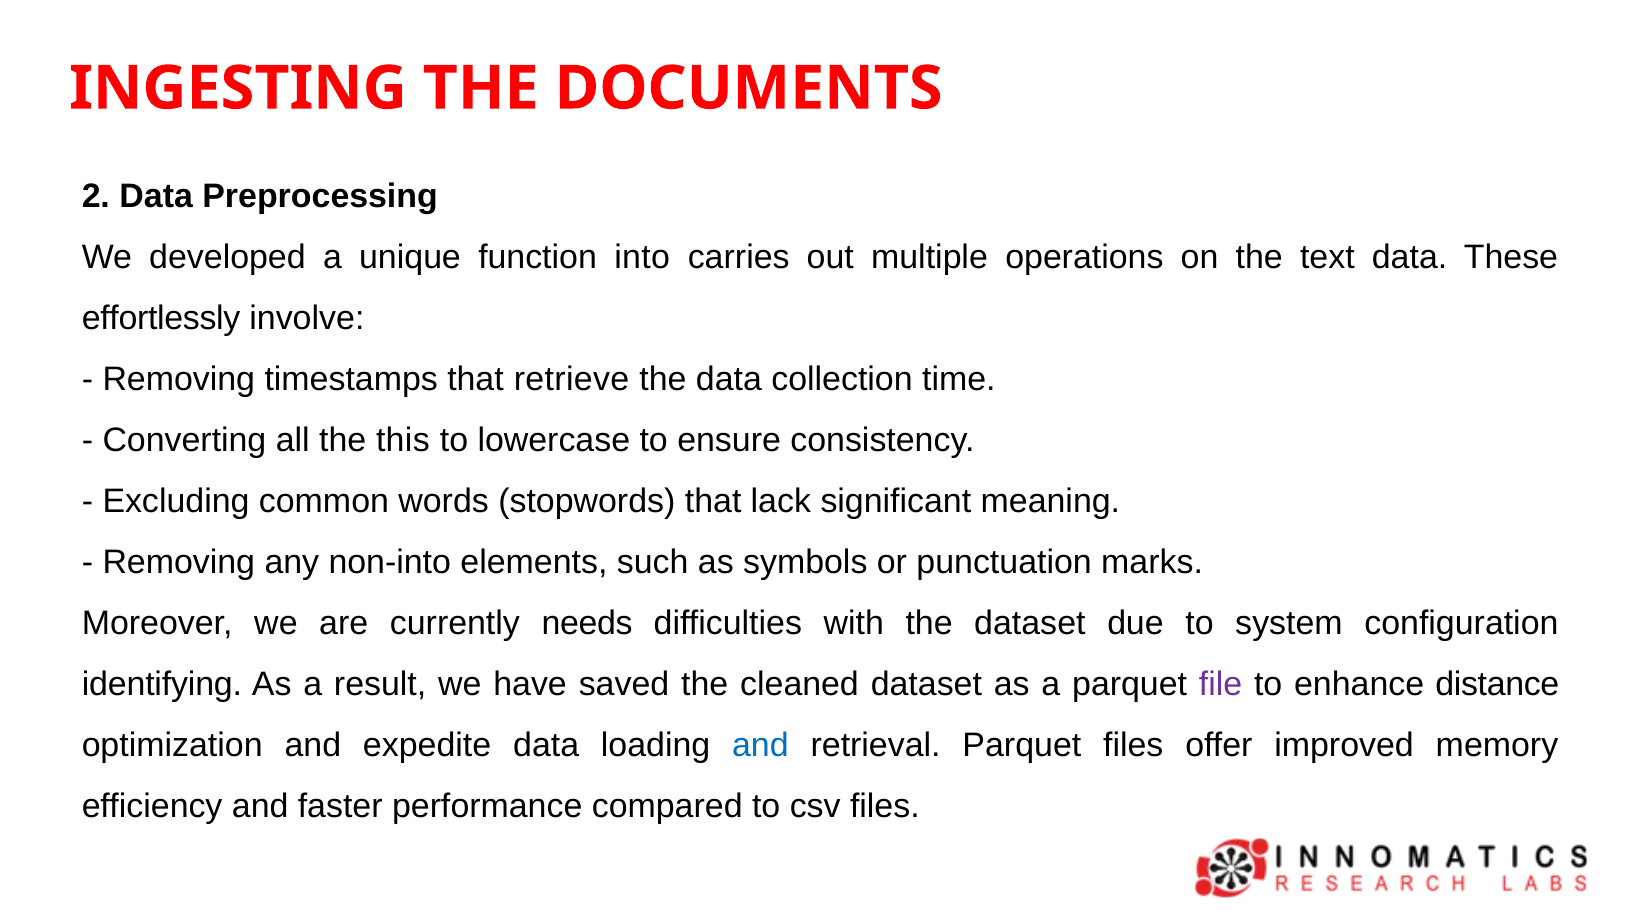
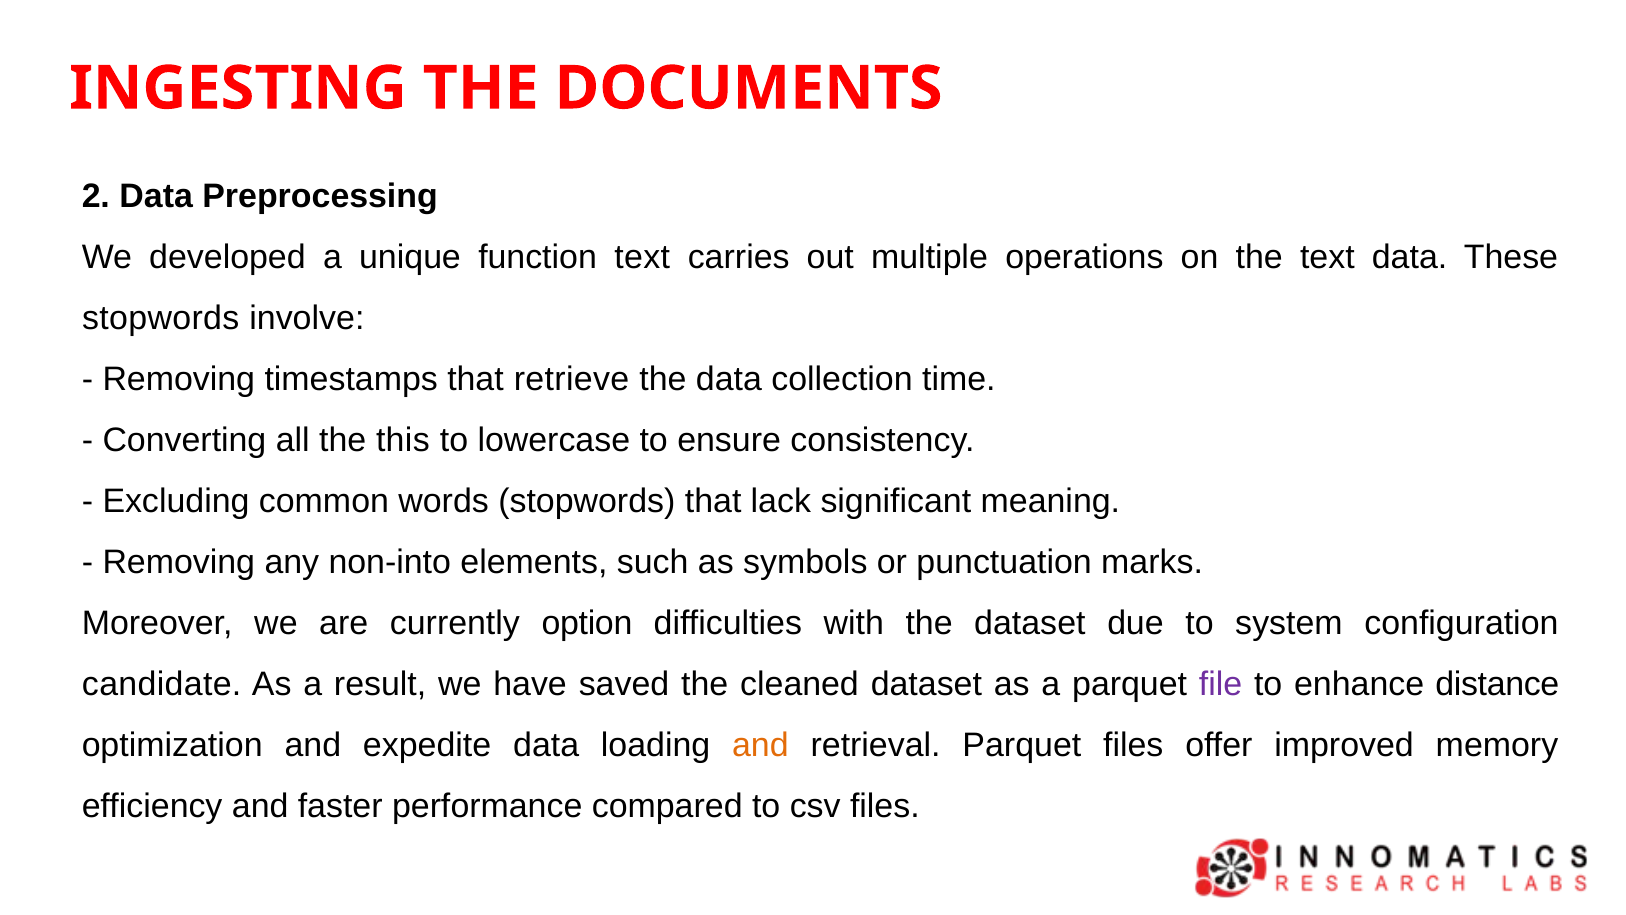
function into: into -> text
effortlessly at (161, 318): effortlessly -> stopwords
needs: needs -> option
identifying: identifying -> candidate
and at (760, 745) colour: blue -> orange
